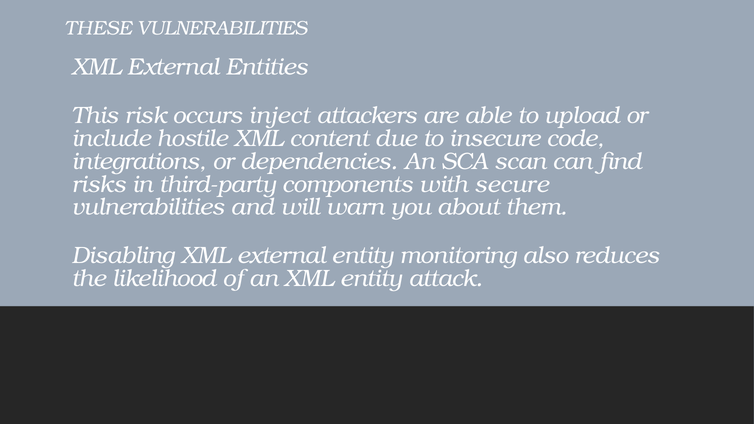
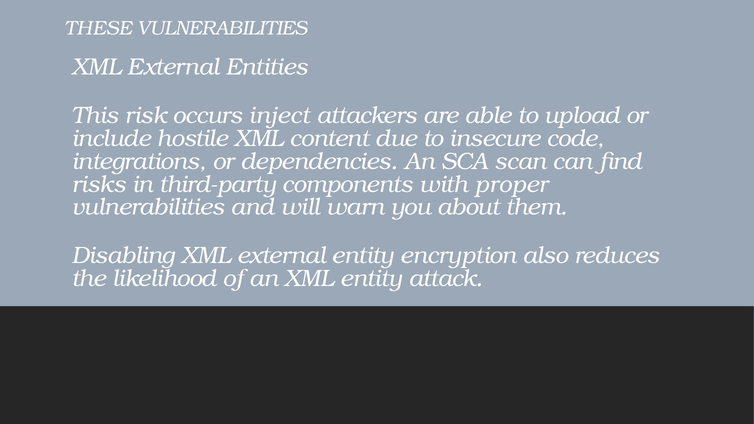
secure: secure -> proper
monitoring: monitoring -> encryption
